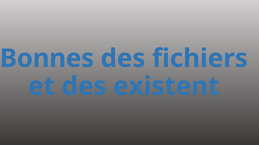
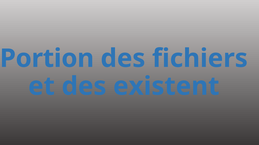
Bonnes: Bonnes -> Portion
